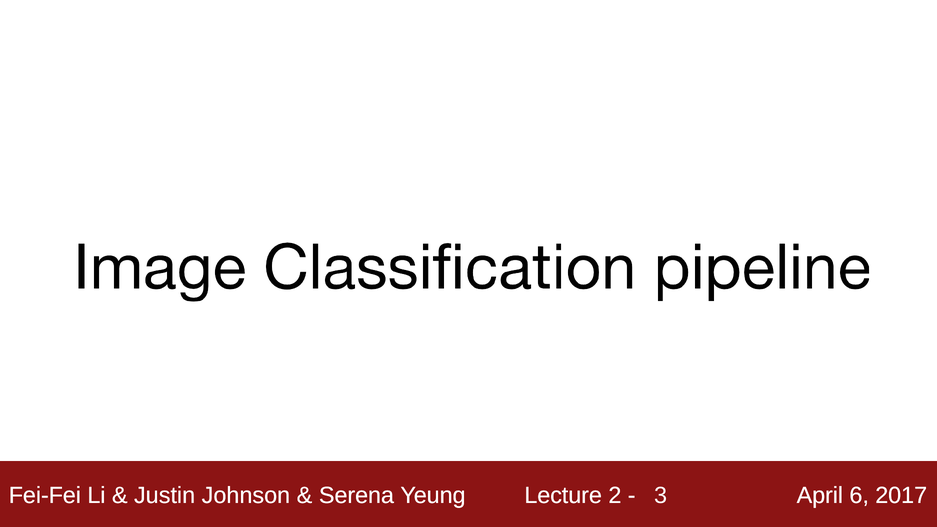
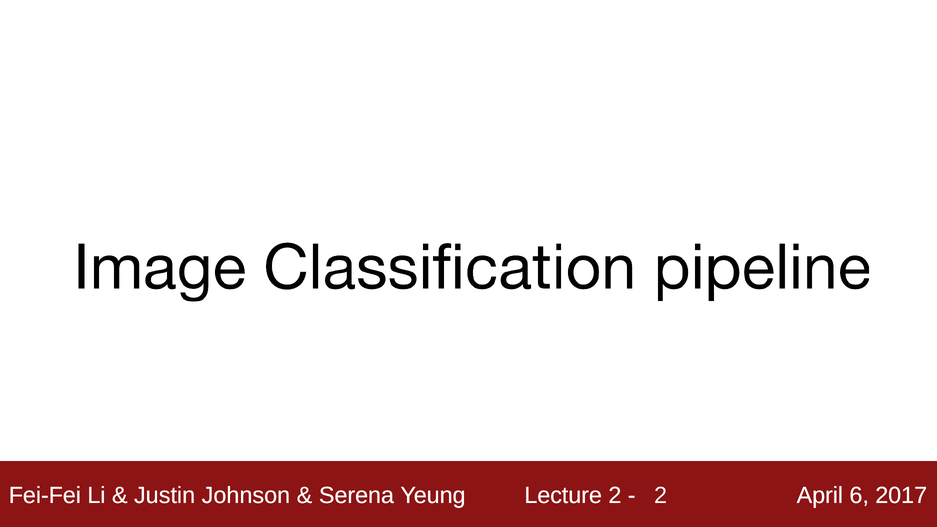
3 at (661, 496): 3 -> 2
